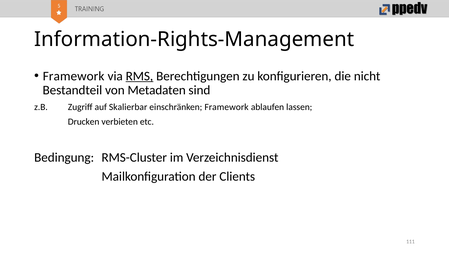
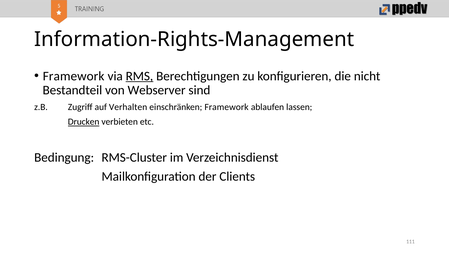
Metadaten: Metadaten -> Webserver
Skalierbar: Skalierbar -> Verhalten
Drucken underline: none -> present
